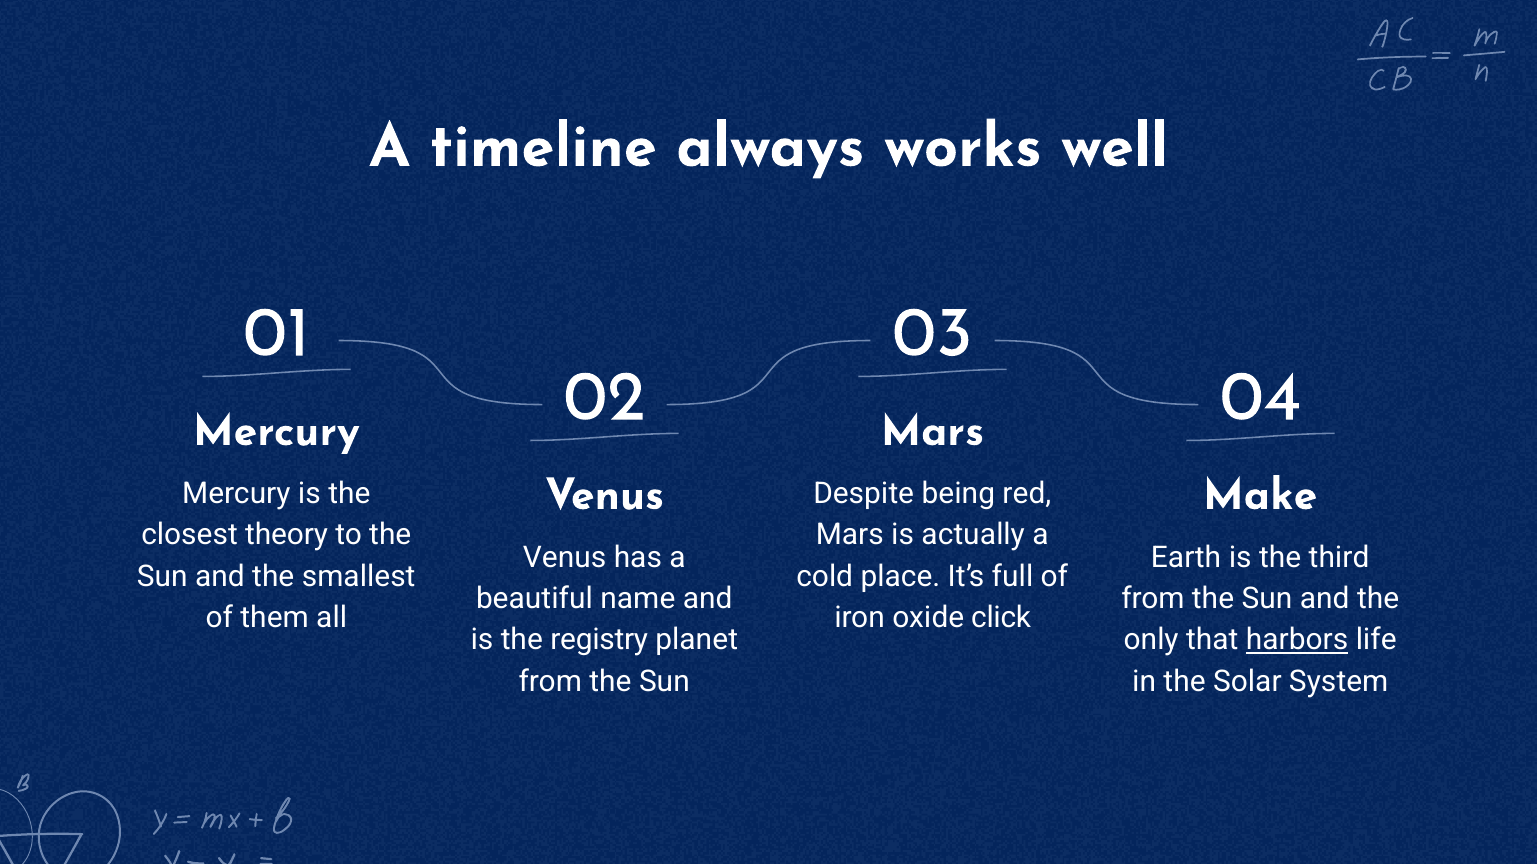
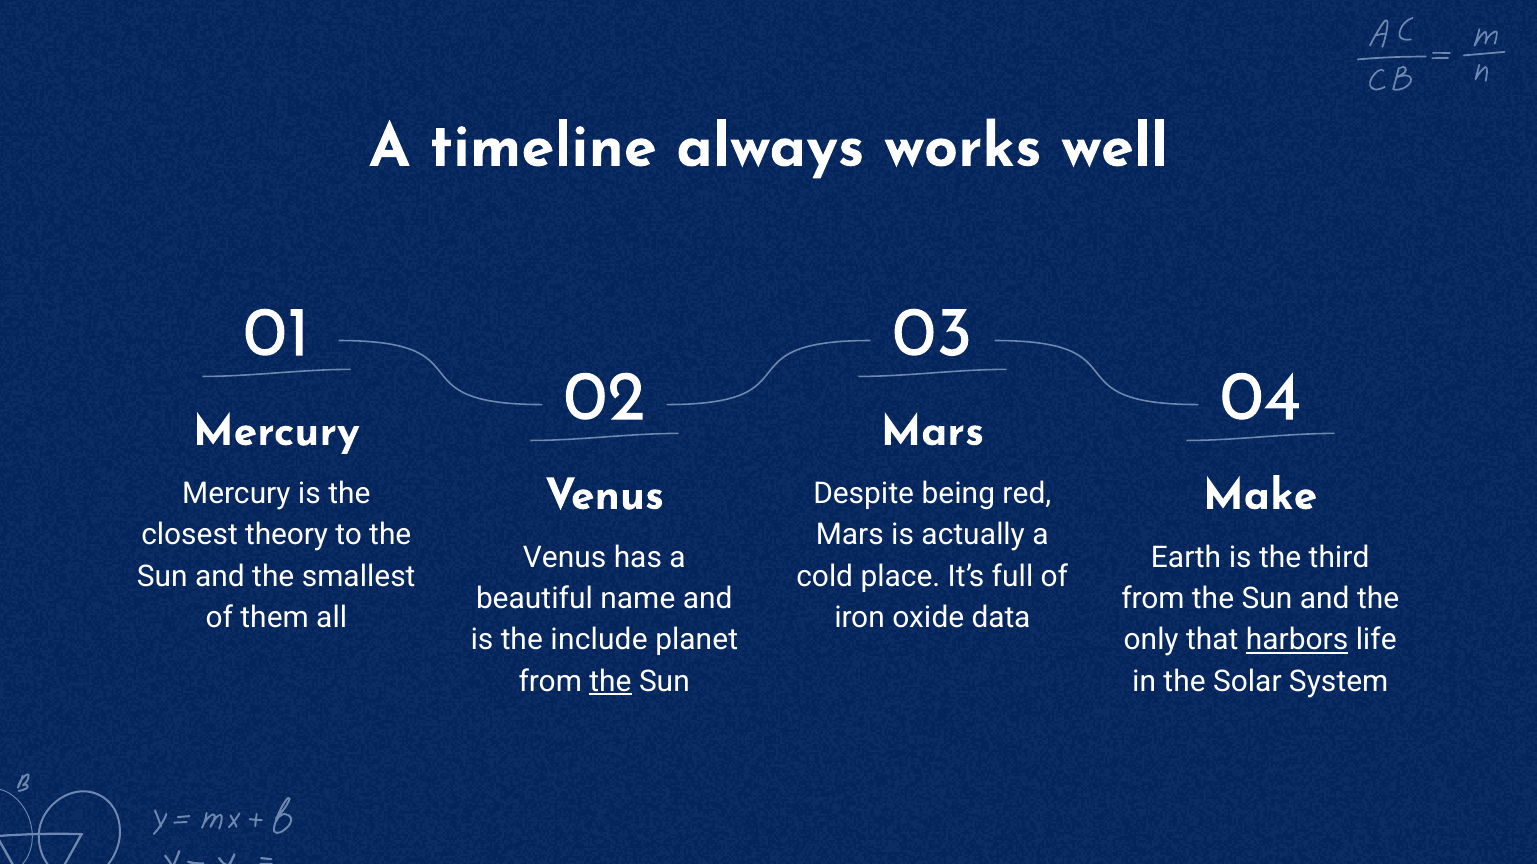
click: click -> data
registry: registry -> include
the at (610, 682) underline: none -> present
